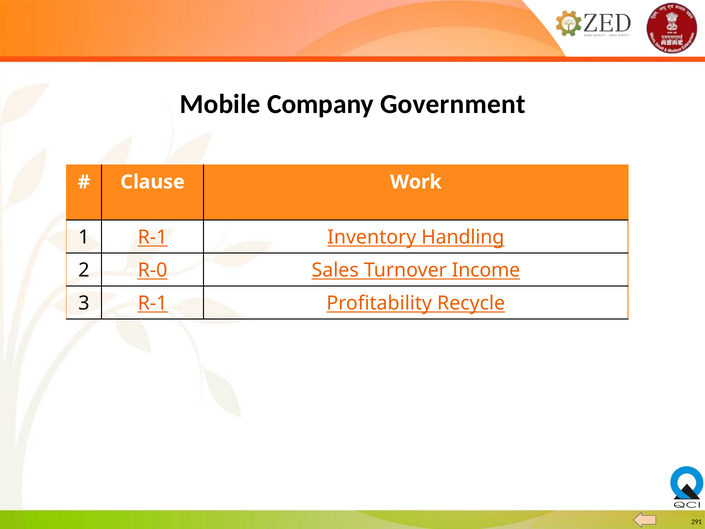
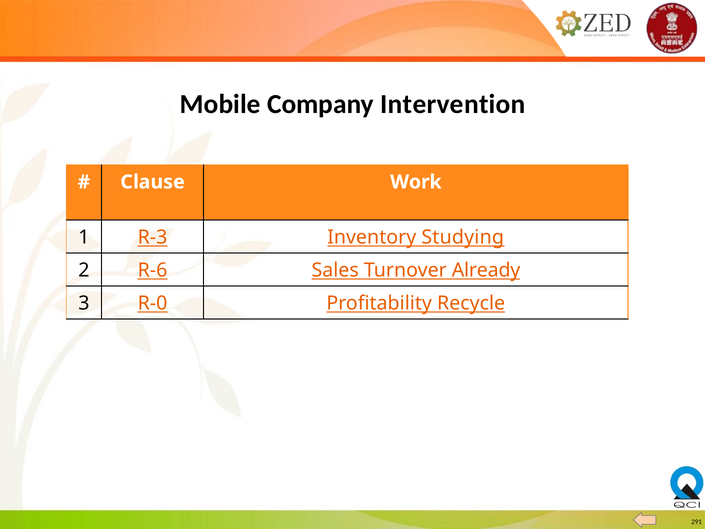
Government: Government -> Intervention
1 R-1: R-1 -> R-3
Handling: Handling -> Studying
R-0: R-0 -> R-6
Income: Income -> Already
3 R-1: R-1 -> R-0
